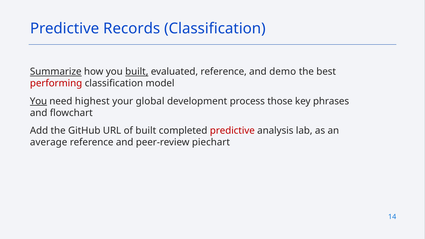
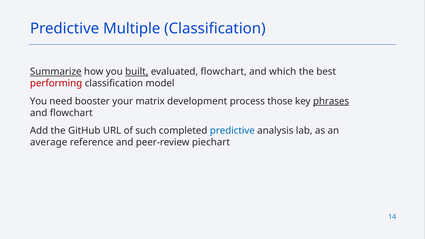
Records: Records -> Multiple
evaluated reference: reference -> flowchart
demo: demo -> which
You at (38, 101) underline: present -> none
highest: highest -> booster
global: global -> matrix
phrases underline: none -> present
of built: built -> such
predictive at (232, 131) colour: red -> blue
